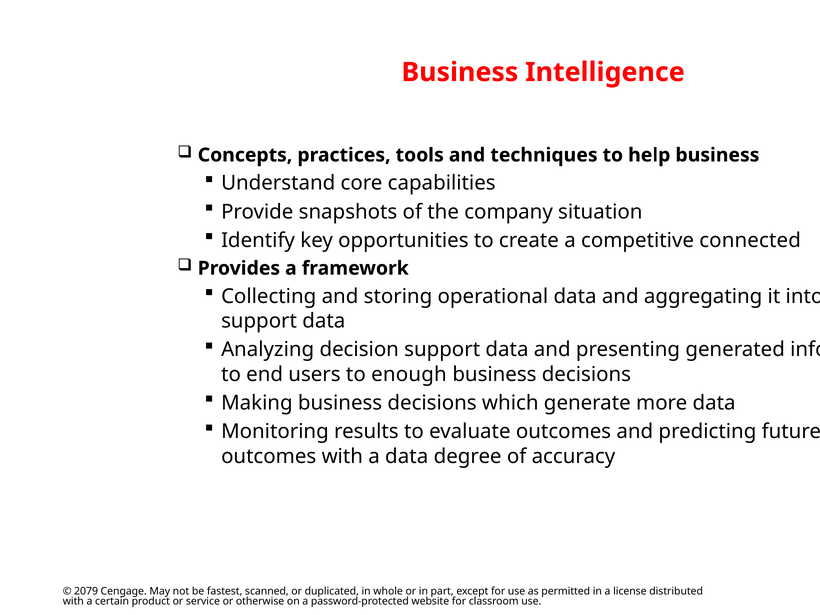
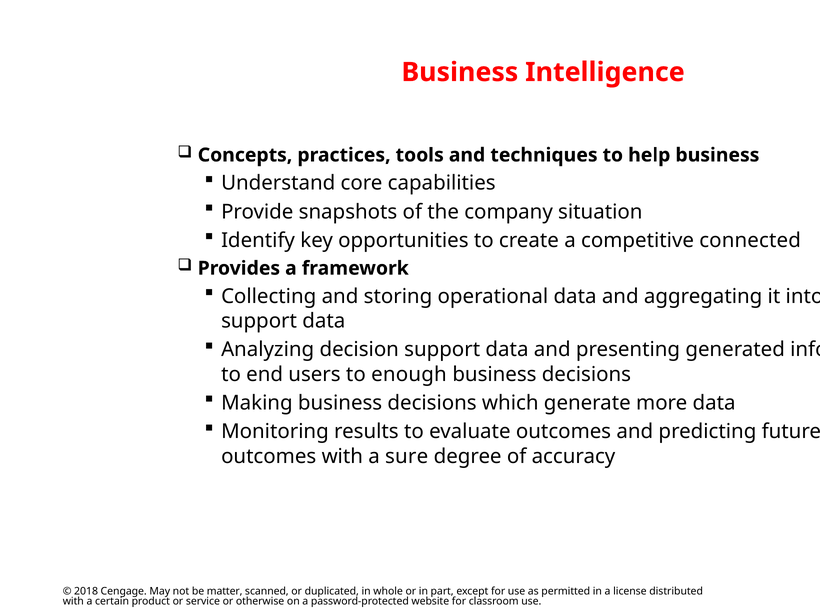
a data: data -> sure
2079: 2079 -> 2018
fastest: fastest -> matter
